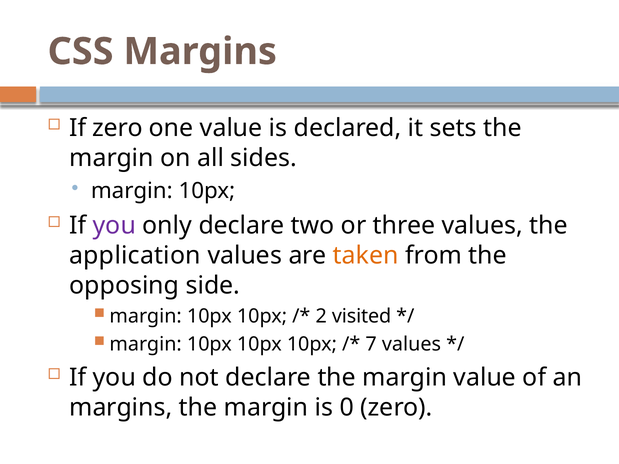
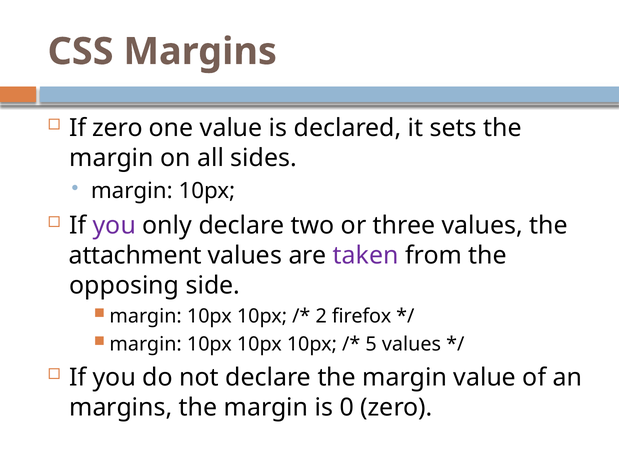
application: application -> attachment
taken colour: orange -> purple
visited: visited -> firefox
7: 7 -> 5
